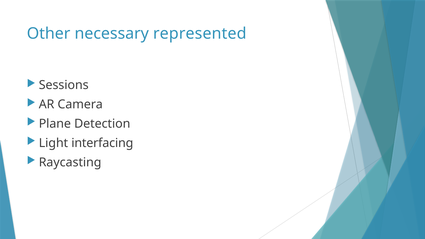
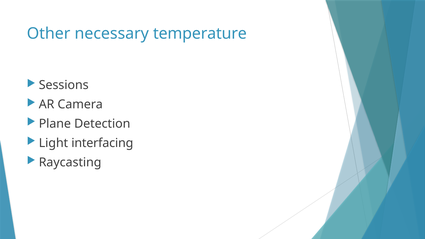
represented: represented -> temperature
